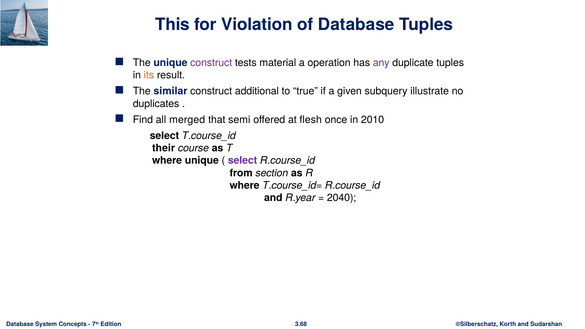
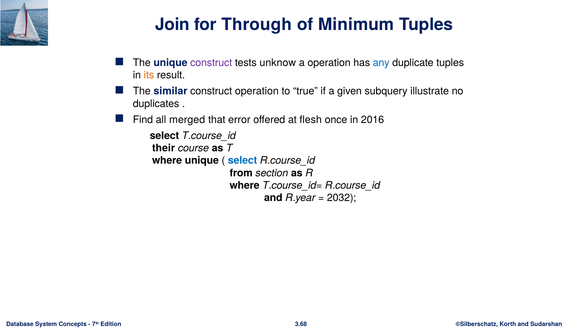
This: This -> Join
Violation: Violation -> Through
of Database: Database -> Minimum
material: material -> unknow
any colour: purple -> blue
construct additional: additional -> operation
semi: semi -> error
2010: 2010 -> 2016
select at (243, 161) colour: purple -> blue
2040: 2040 -> 2032
